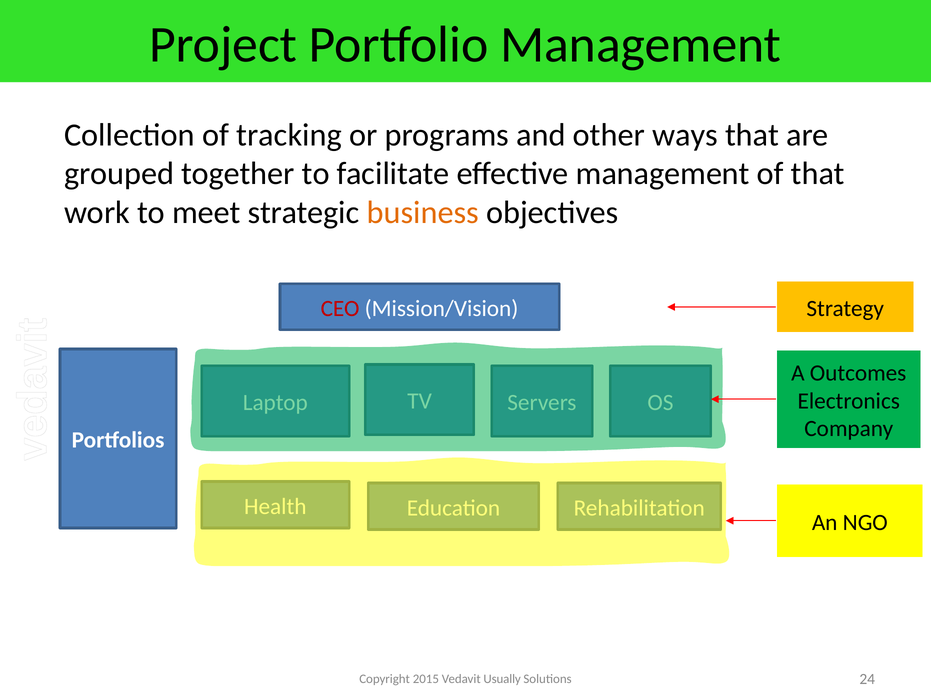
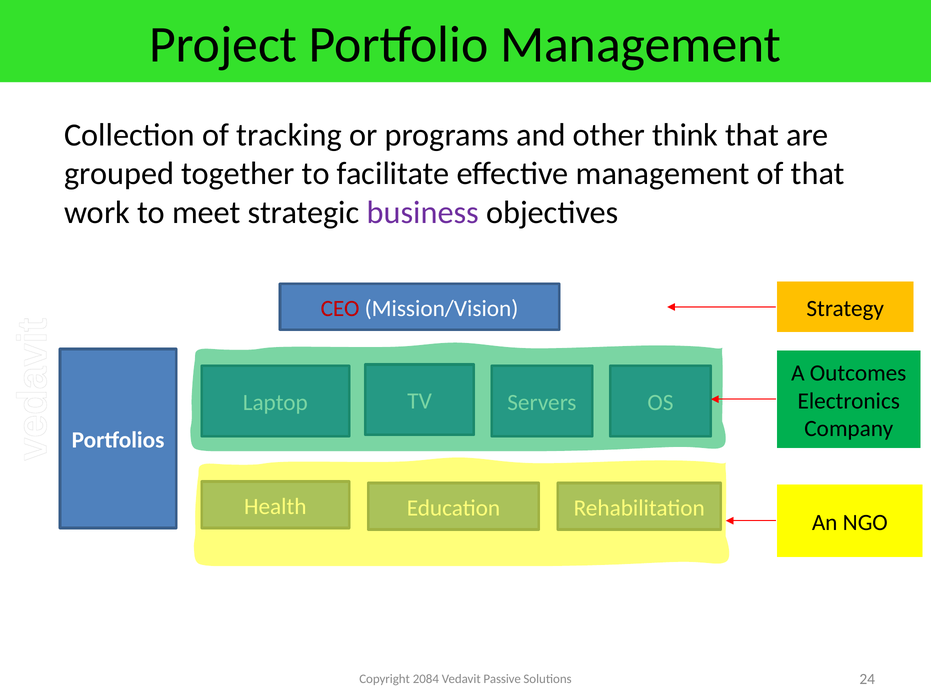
ways: ways -> think
business colour: orange -> purple
2015: 2015 -> 2084
Usually: Usually -> Passive
